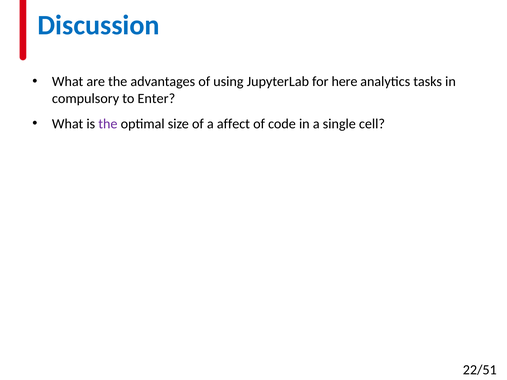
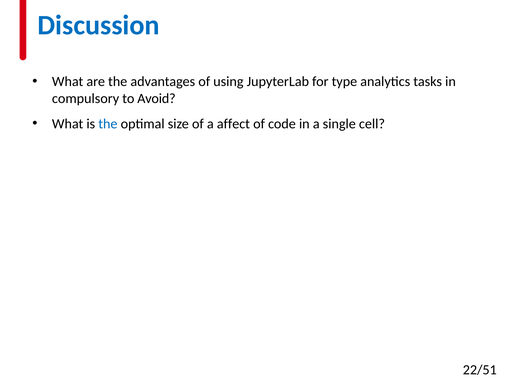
here: here -> type
Enter: Enter -> Avoid
the at (108, 124) colour: purple -> blue
